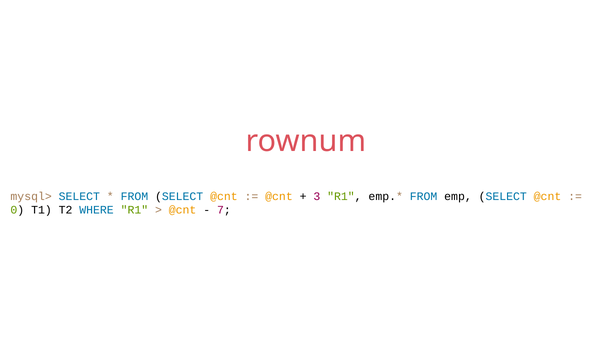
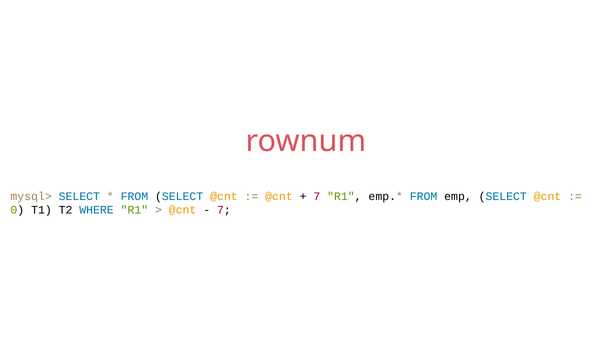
3 at (317, 197): 3 -> 7
